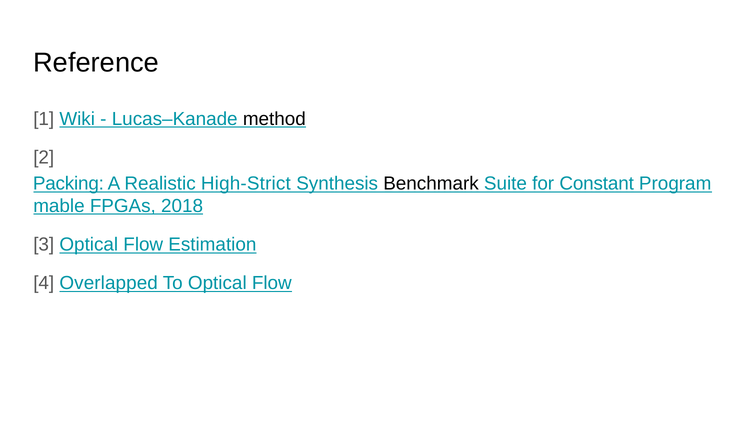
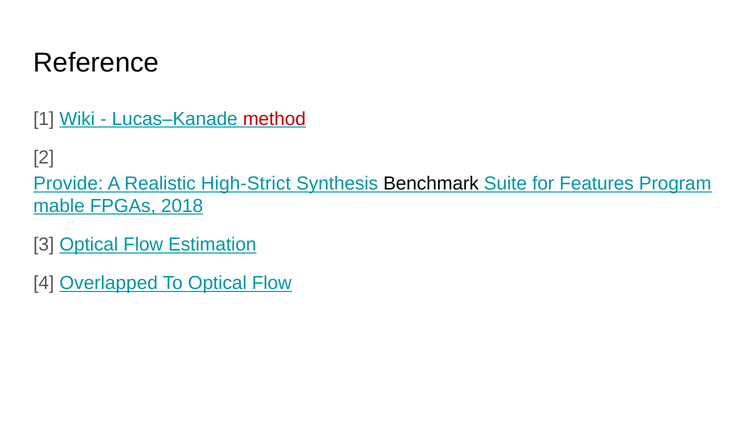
method colour: black -> red
Packing: Packing -> Provide
Constant: Constant -> Features
